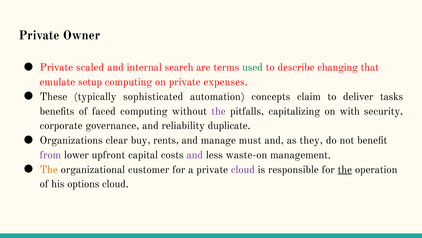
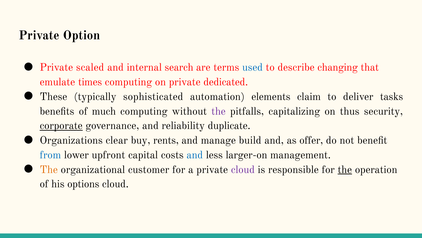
Owner: Owner -> Option
used colour: green -> blue
setup: setup -> times
expenses: expenses -> dedicated
concepts: concepts -> elements
faced: faced -> much
with: with -> thus
corporate underline: none -> present
must: must -> build
they: they -> offer
from colour: purple -> blue
and at (195, 155) colour: purple -> blue
waste-on: waste-on -> larger-on
